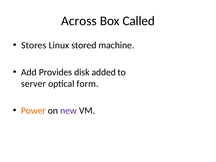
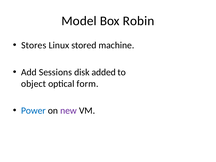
Across: Across -> Model
Called: Called -> Robin
Provides: Provides -> Sessions
server: server -> object
Power colour: orange -> blue
